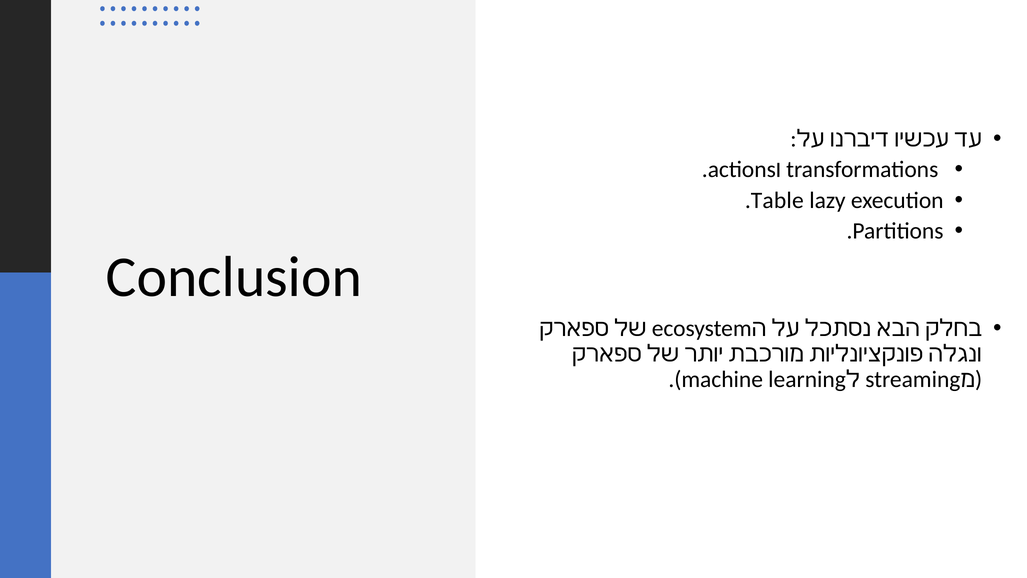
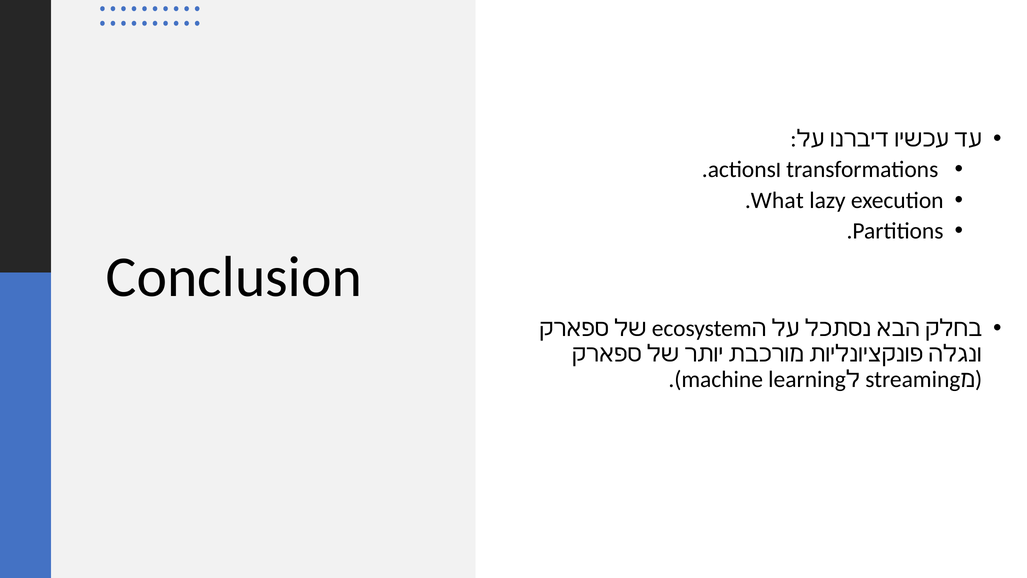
Table: Table -> What
